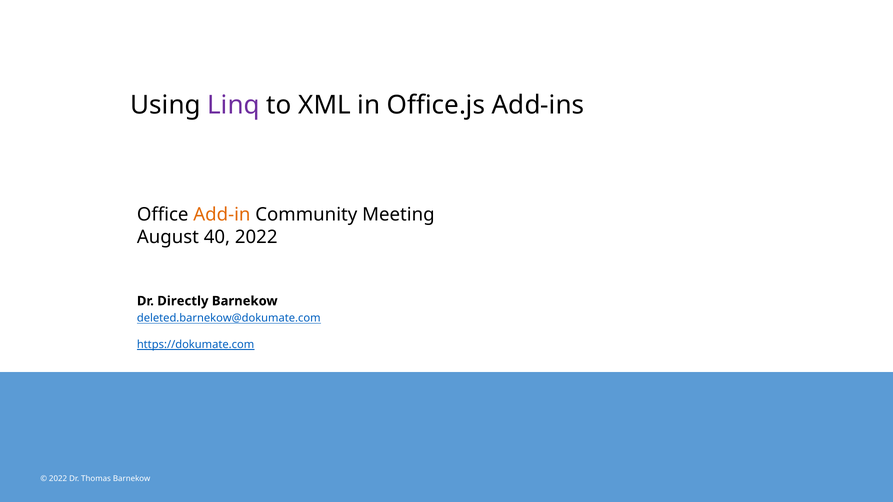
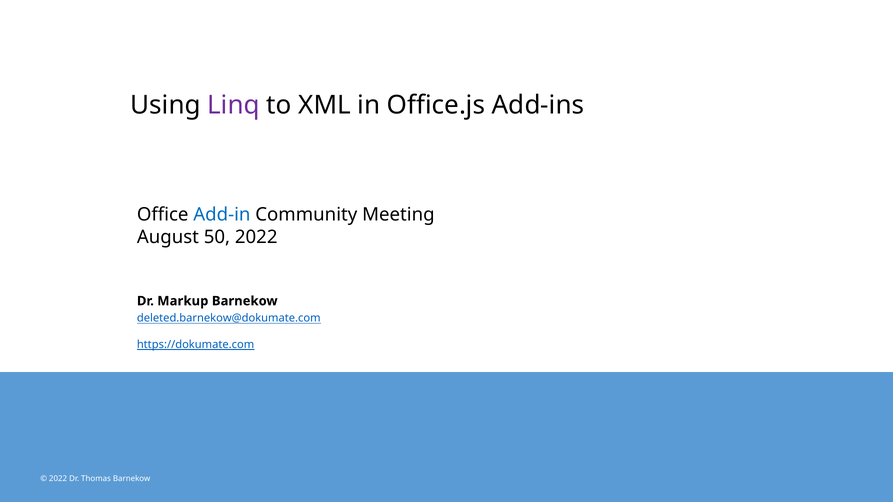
Add-in colour: orange -> blue
40: 40 -> 50
Directly: Directly -> Markup
